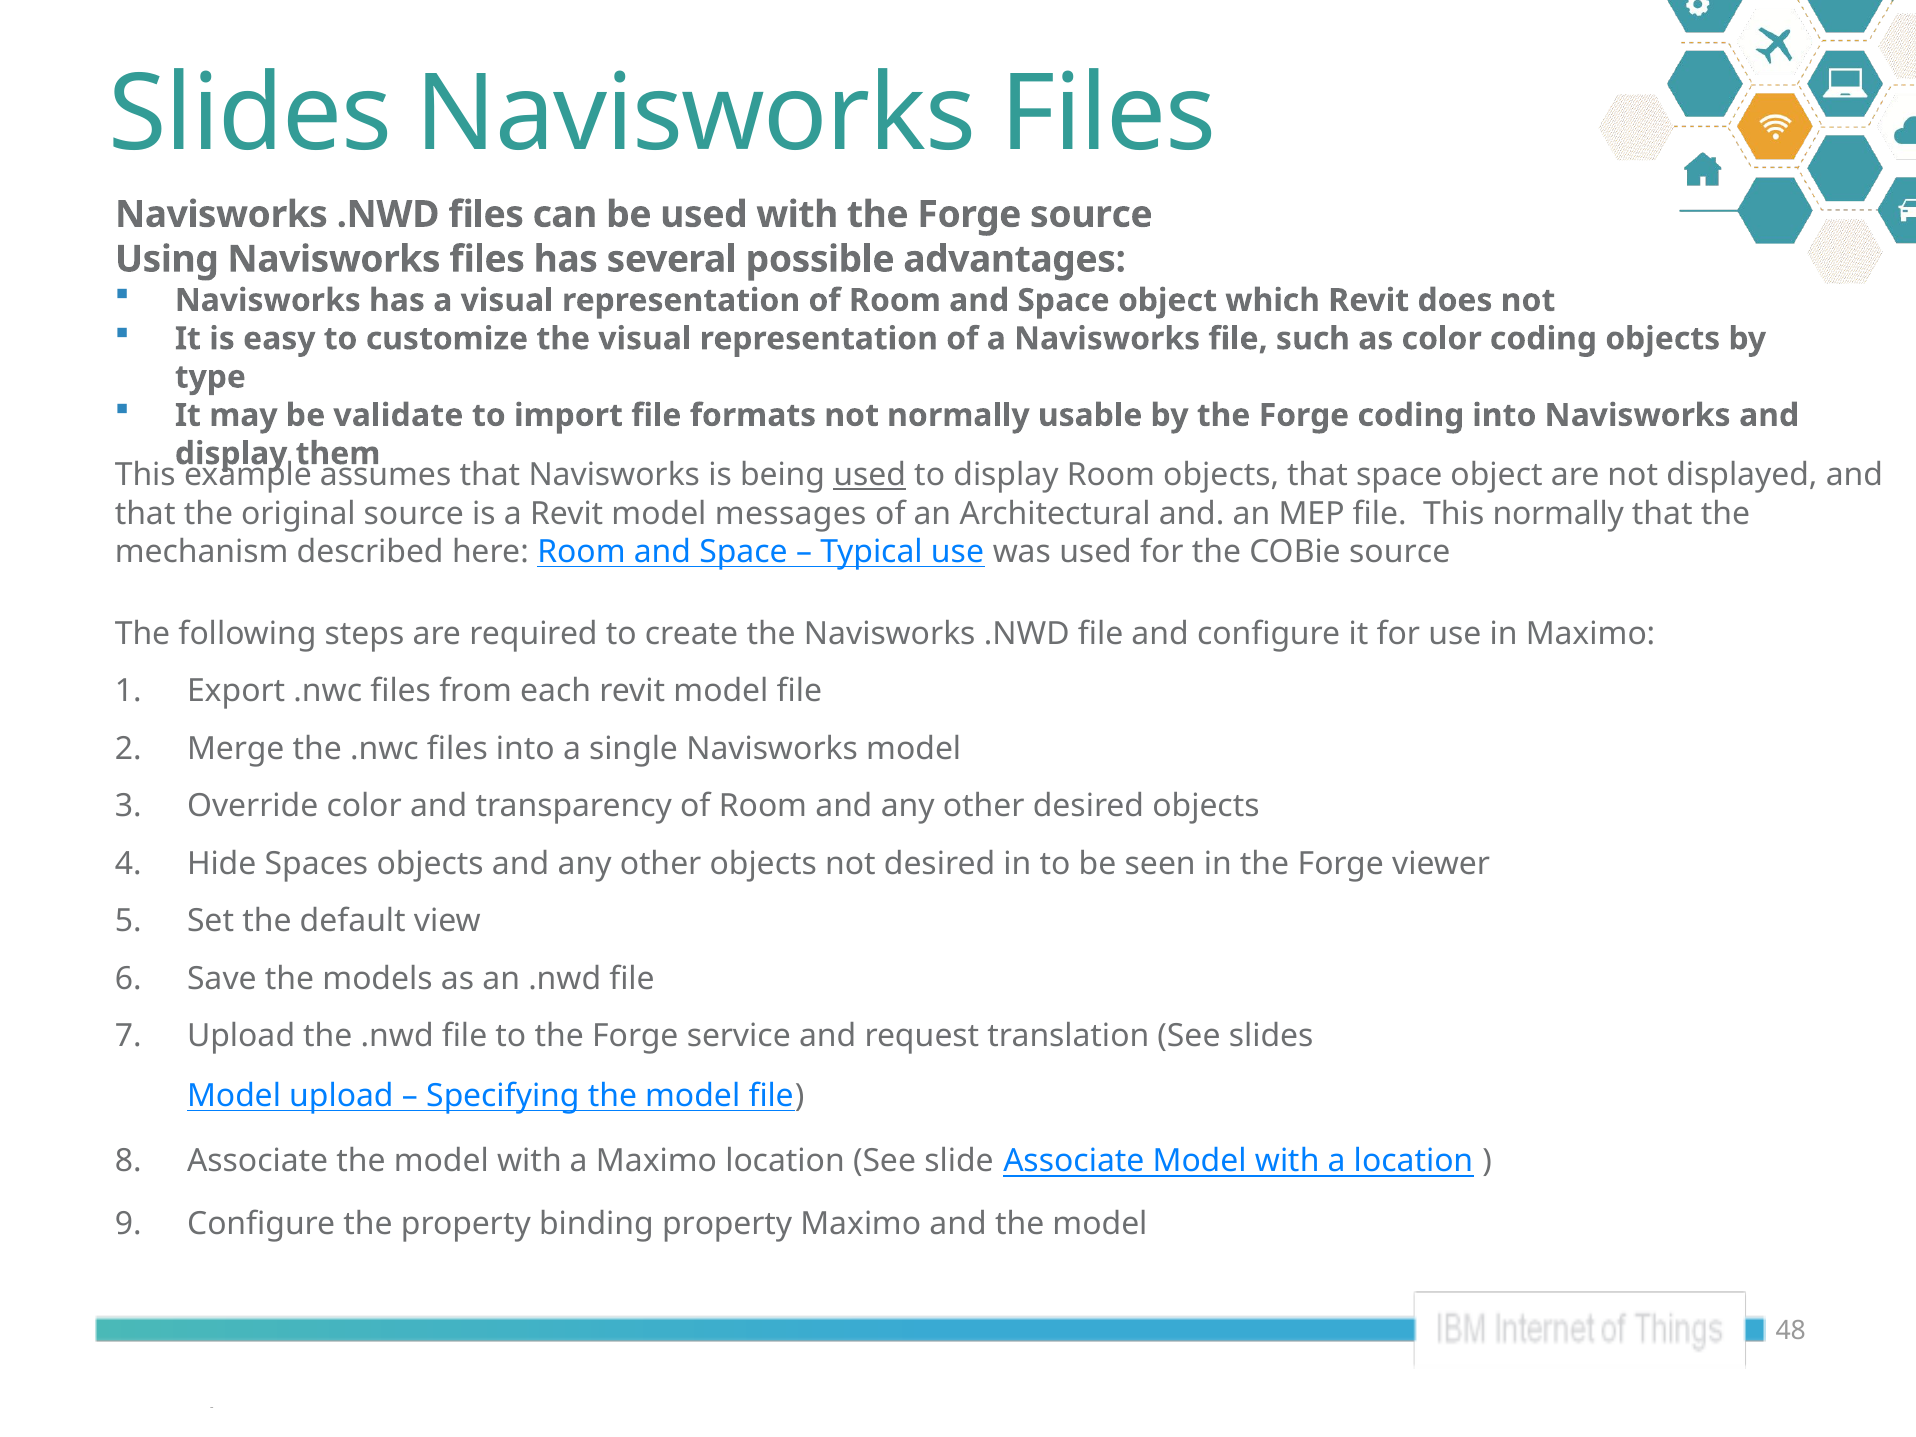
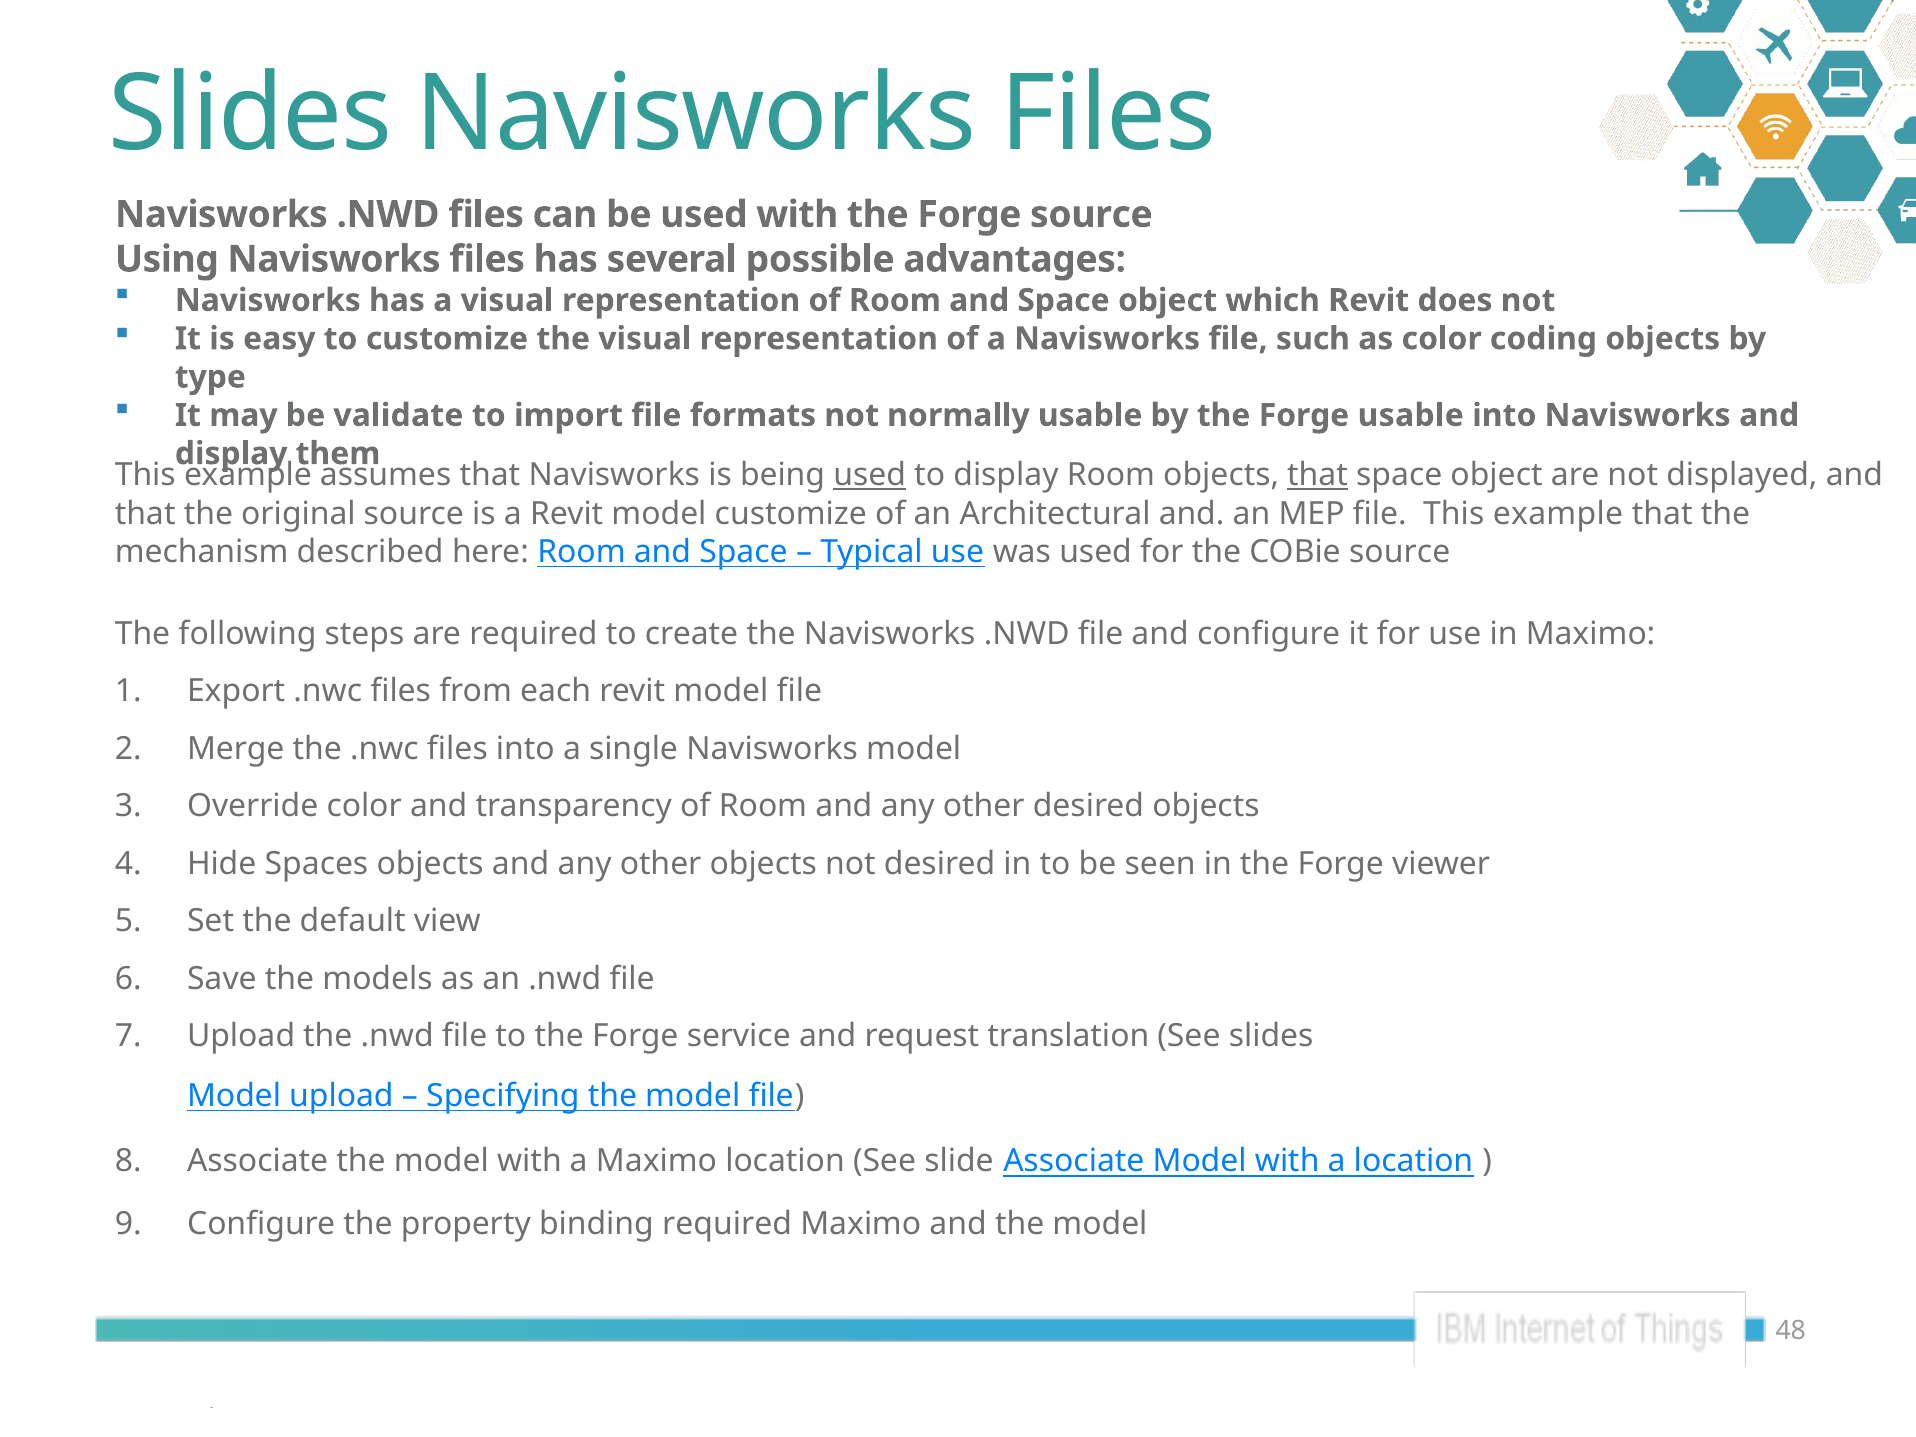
Forge coding: coding -> usable
that at (1318, 475) underline: none -> present
model messages: messages -> customize
file This normally: normally -> example
binding property: property -> required
